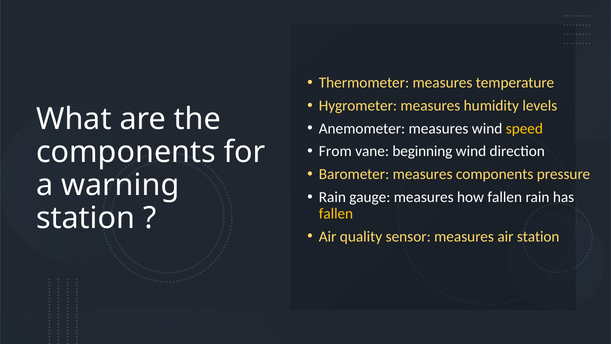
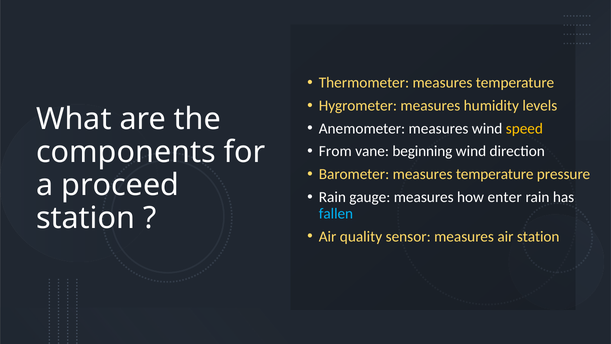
Barometer measures components: components -> temperature
warning: warning -> proceed
how fallen: fallen -> enter
fallen at (336, 213) colour: yellow -> light blue
